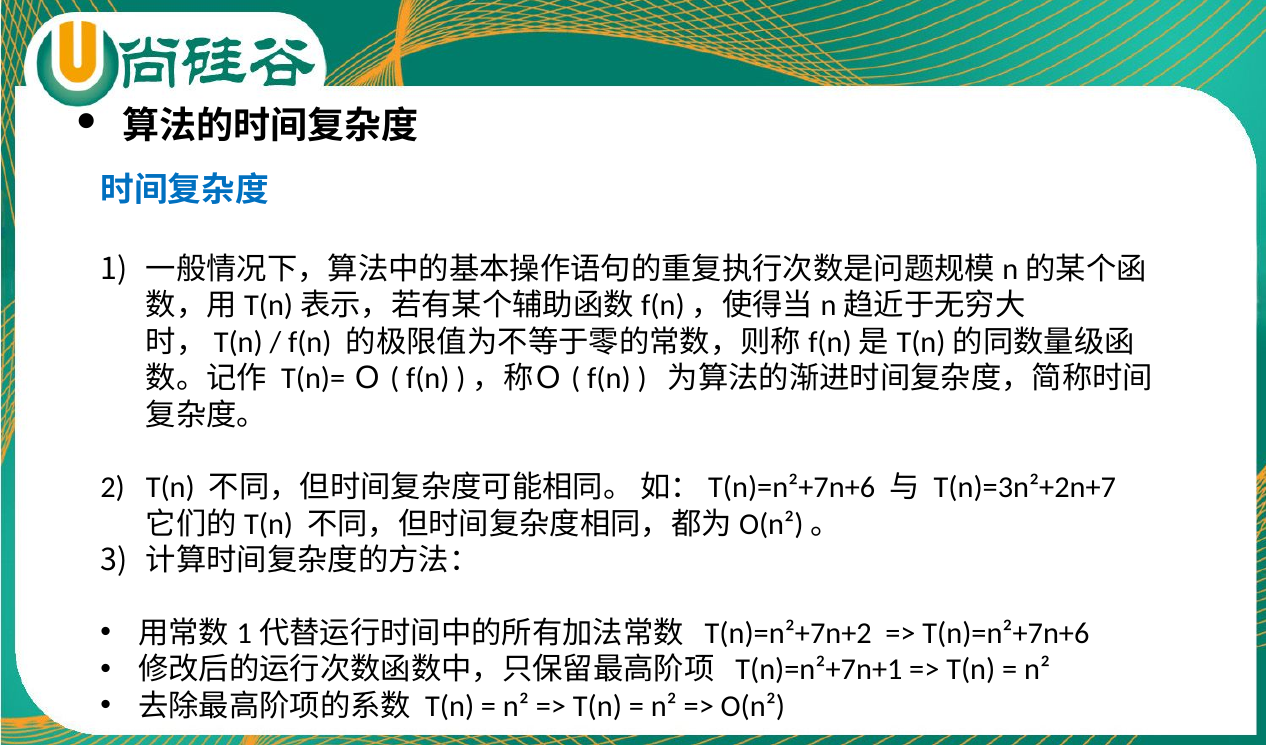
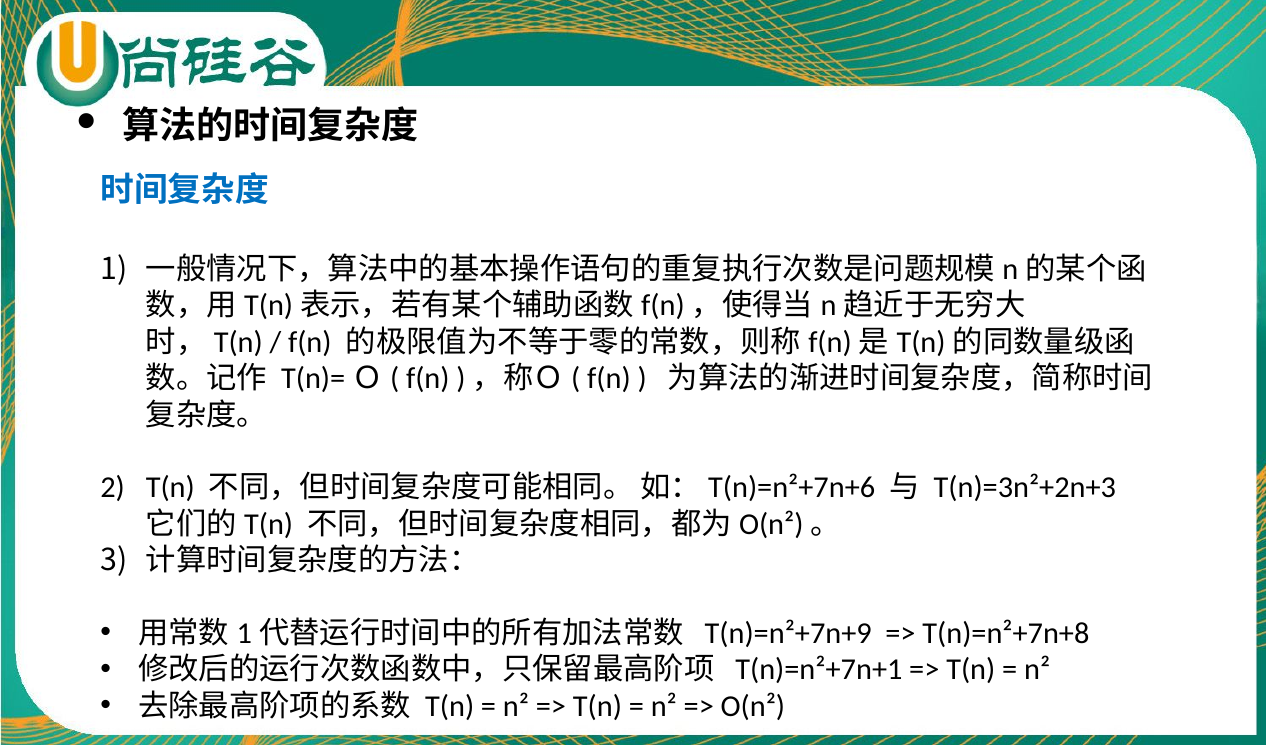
T(n)=3n²+2n+7: T(n)=3n²+2n+7 -> T(n)=3n²+2n+3
T(n)=n²+7n+2: T(n)=n²+7n+2 -> T(n)=n²+7n+9
T(n)=n²+7n+6: T(n)=n²+7n+6 -> T(n)=n²+7n+8
